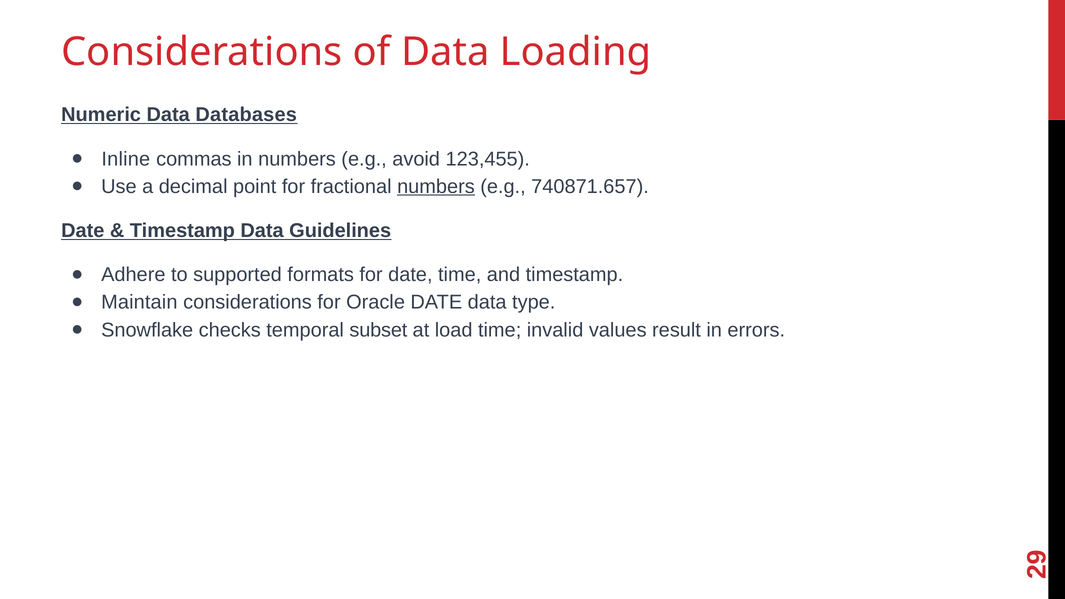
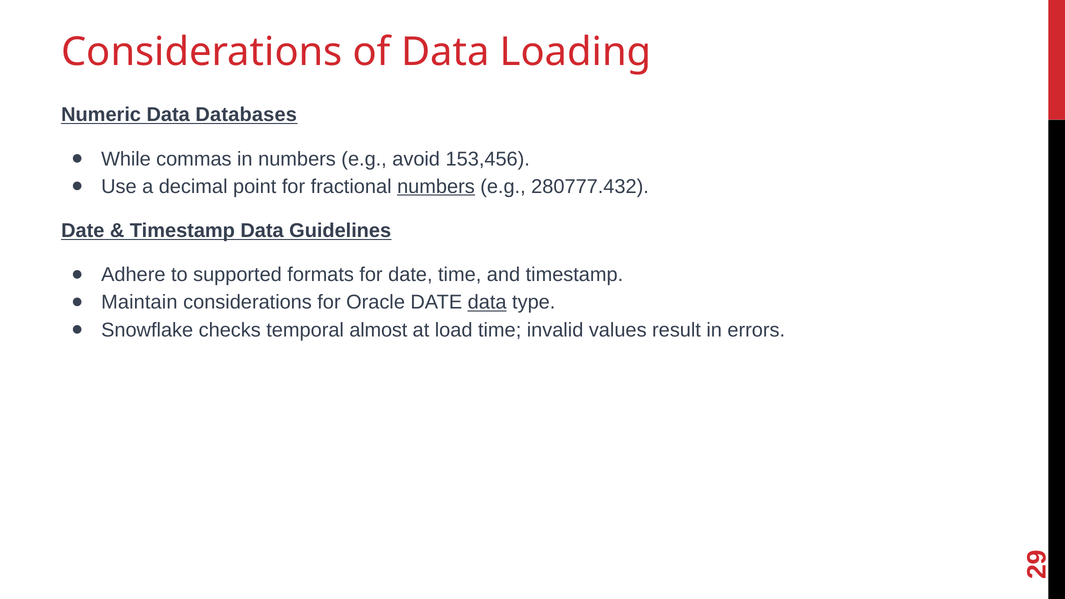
Inline: Inline -> While
123,455: 123,455 -> 153,456
740871.657: 740871.657 -> 280777.432
data at (487, 302) underline: none -> present
subset: subset -> almost
